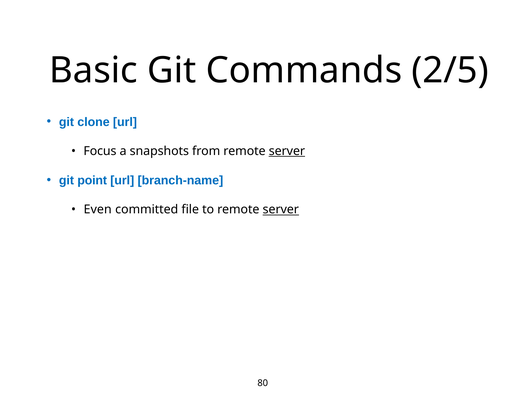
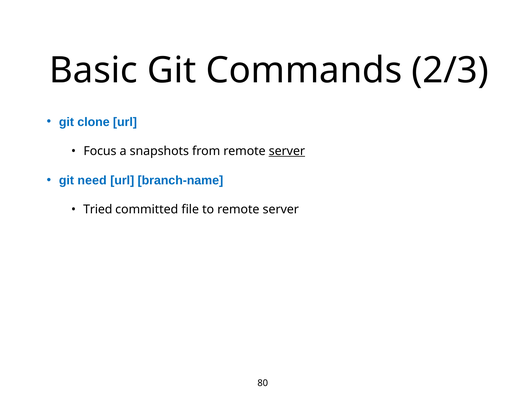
2/5: 2/5 -> 2/3
point: point -> need
Even: Even -> Tried
server at (281, 209) underline: present -> none
